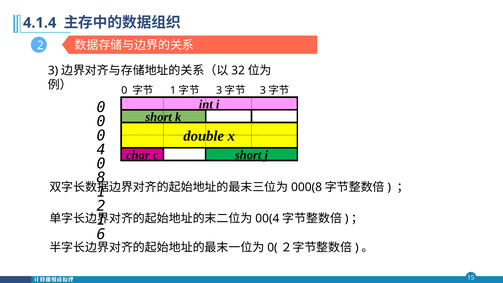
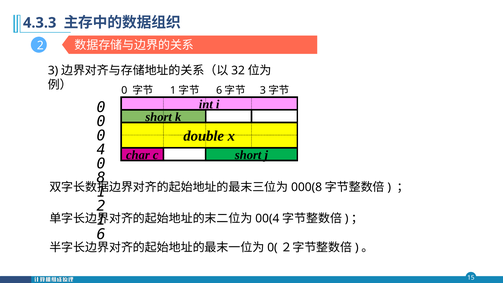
4.1.4: 4.1.4 -> 4.3.3
3 at (219, 90): 3 -> 6
